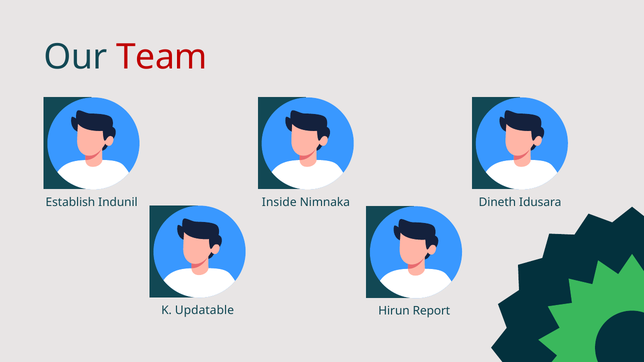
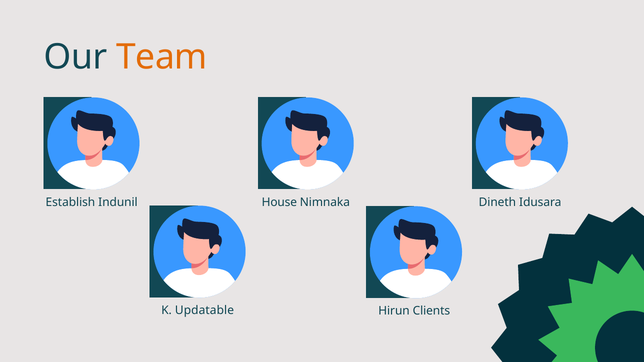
Team colour: red -> orange
Inside: Inside -> House
Report: Report -> Clients
